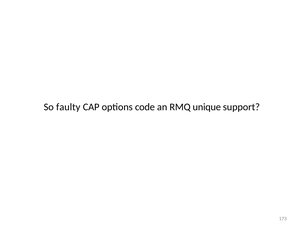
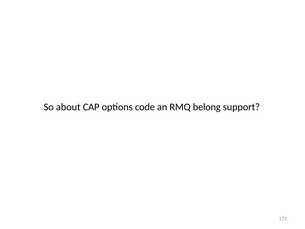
faulty: faulty -> about
unique: unique -> belong
